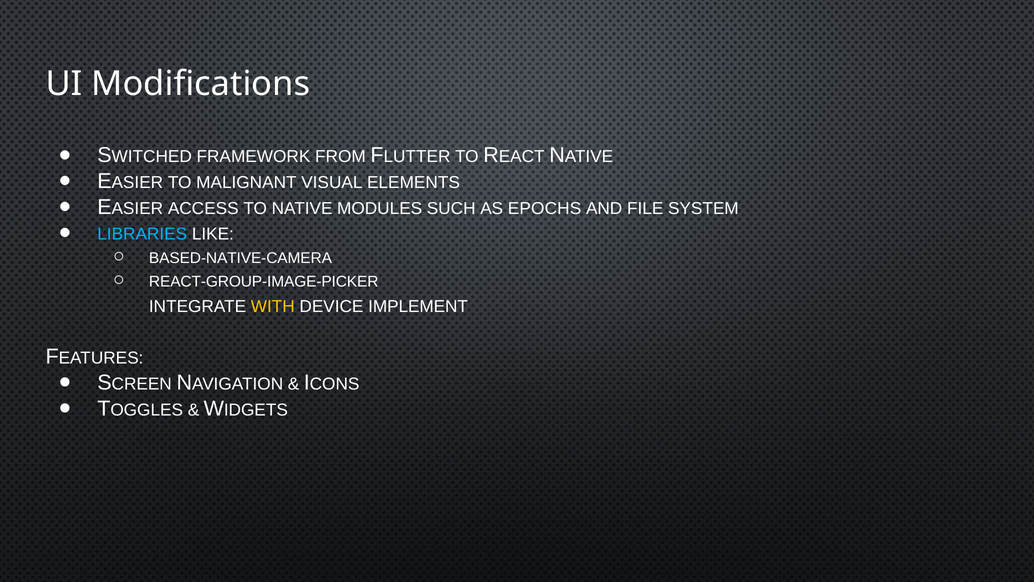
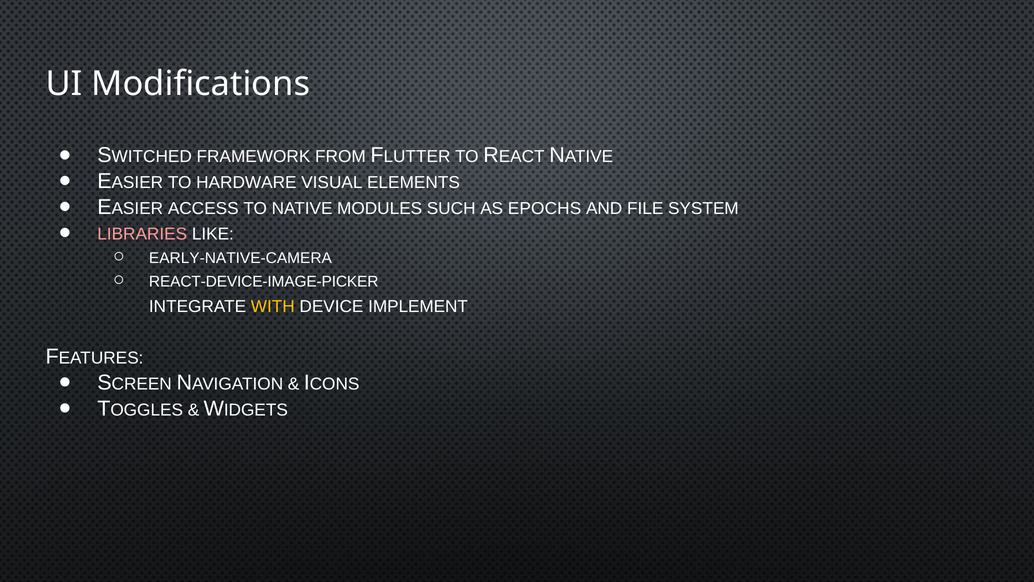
MALIGNANT: MALIGNANT -> HARDWARE
LIBRARIES colour: light blue -> pink
BASED-NATIVE-CAMERA: BASED-NATIVE-CAMERA -> EARLY-NATIVE-CAMERA
REACT-GROUP-IMAGE-PICKER: REACT-GROUP-IMAGE-PICKER -> REACT-DEVICE-IMAGE-PICKER
